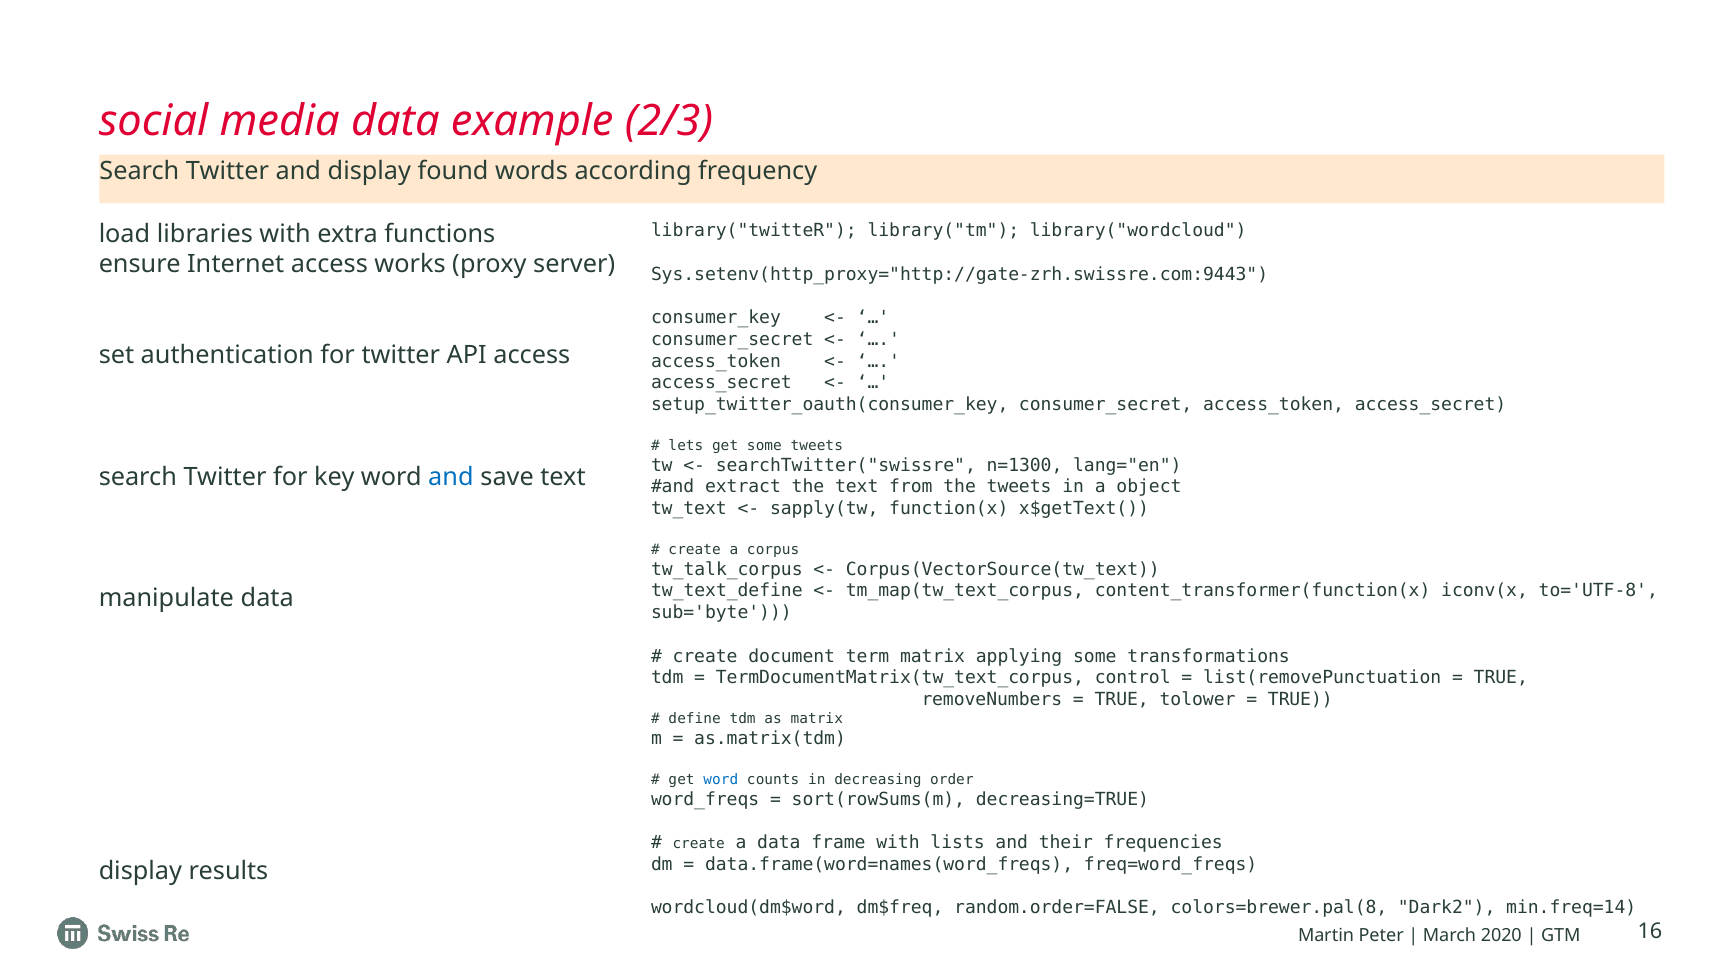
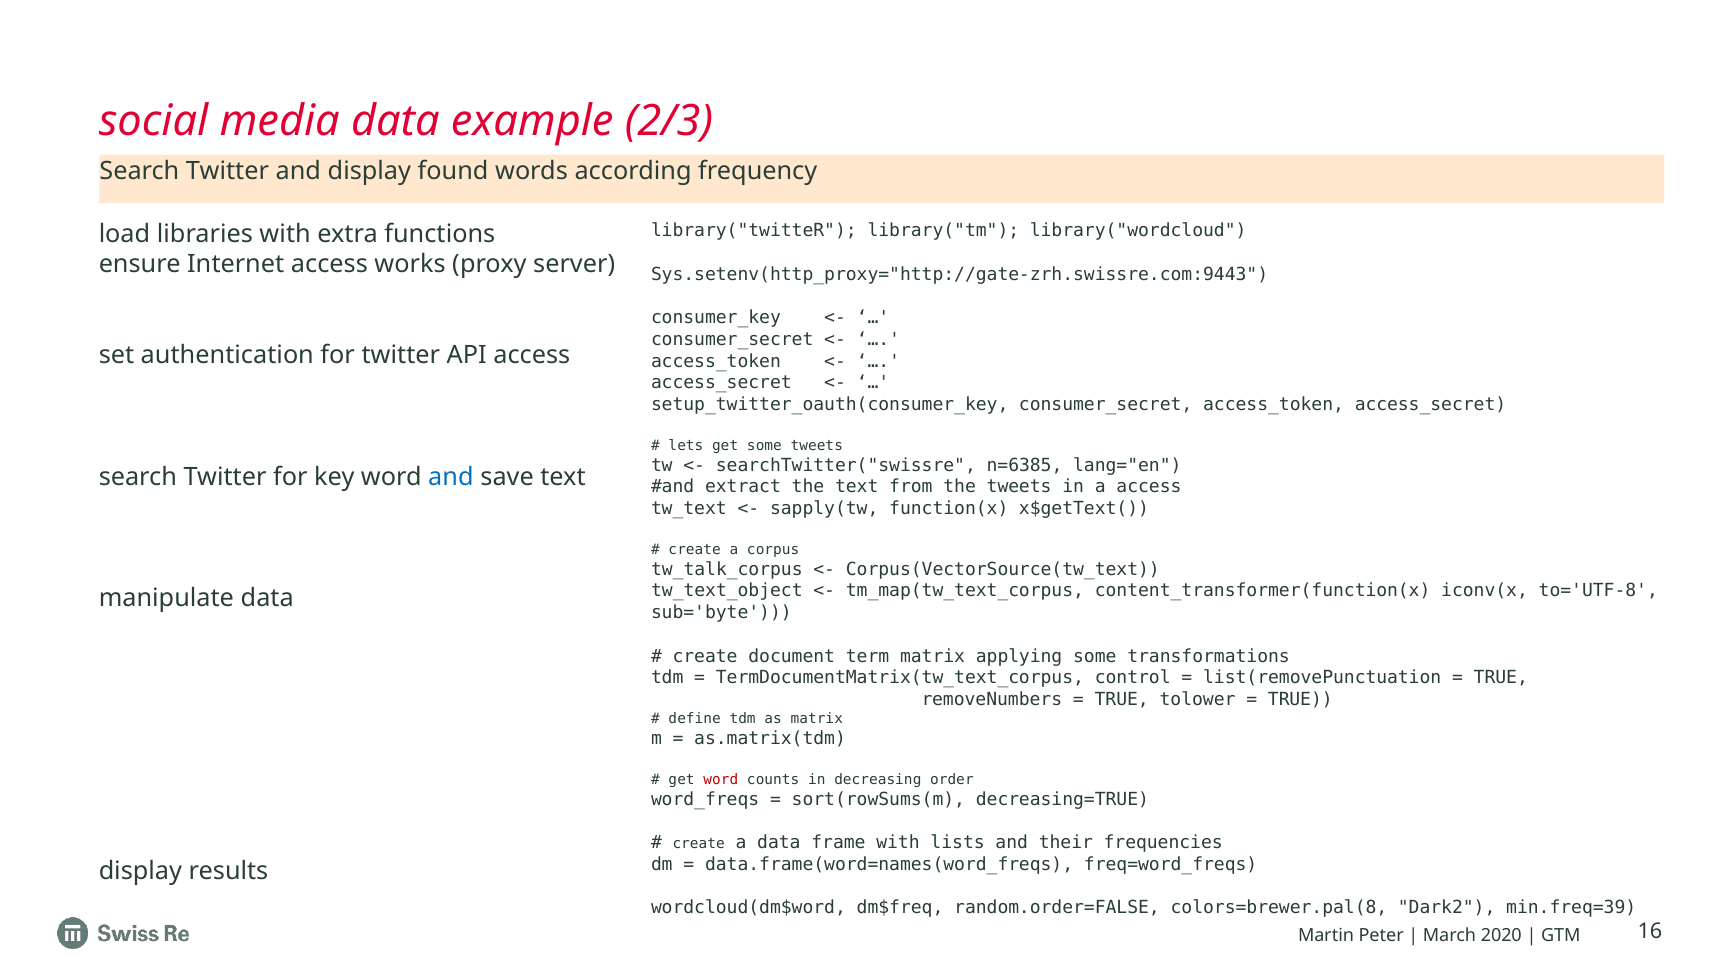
n=1300: n=1300 -> n=6385
a object: object -> access
tw_text_define: tw_text_define -> tw_text_object
word at (721, 779) colour: blue -> red
min.freq=14: min.freq=14 -> min.freq=39
